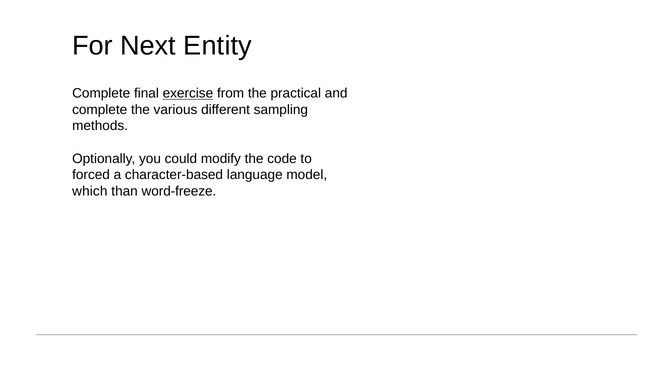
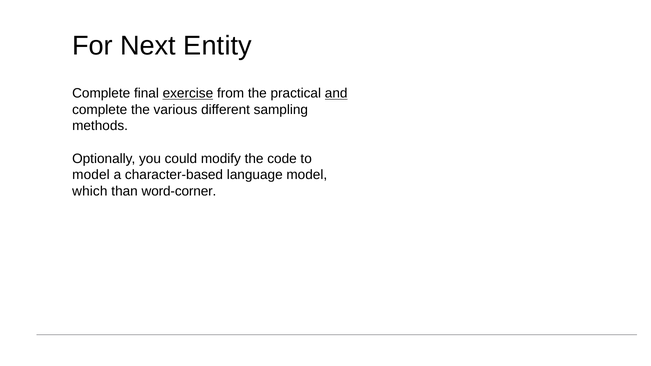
and underline: none -> present
forced at (91, 175): forced -> model
word-freeze: word-freeze -> word-corner
